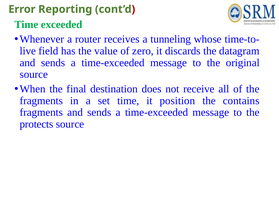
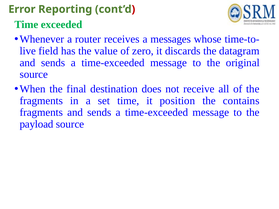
tunneling: tunneling -> messages
protects: protects -> payload
